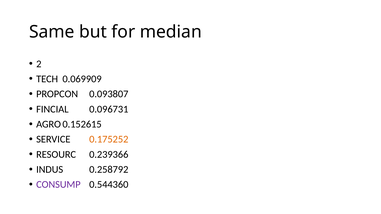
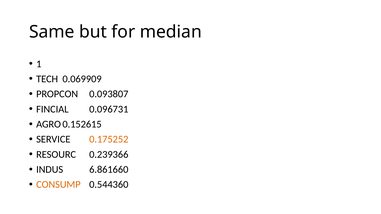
2: 2 -> 1
0.258792: 0.258792 -> 6.861660
CONSUMP colour: purple -> orange
